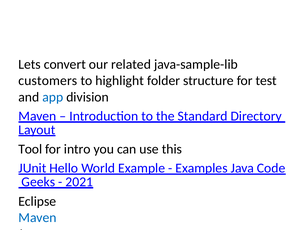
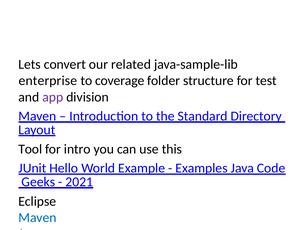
customers: customers -> enterprise
highlight: highlight -> coverage
app colour: blue -> purple
